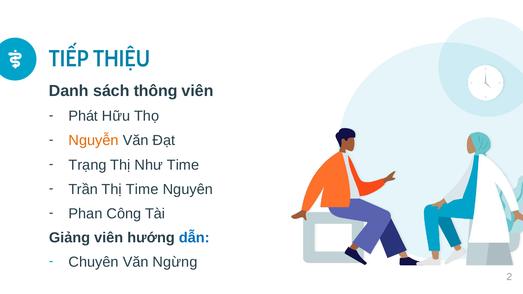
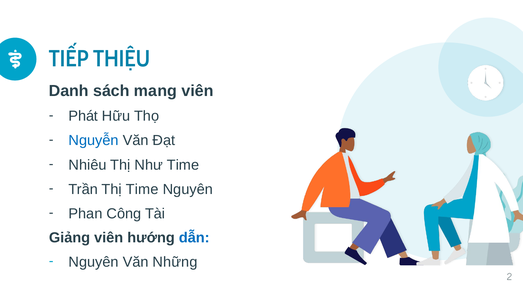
thông: thông -> mang
Nguyễn colour: orange -> blue
Trạng: Trạng -> Nhiêu
Chuyên at (94, 262): Chuyên -> Nguyên
Ngừng: Ngừng -> Những
